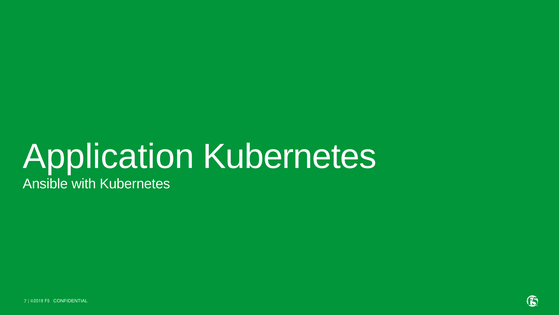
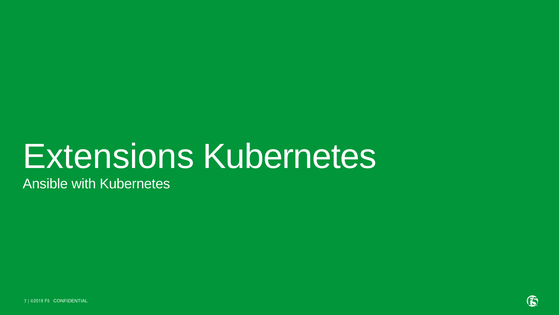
Application: Application -> Extensions
